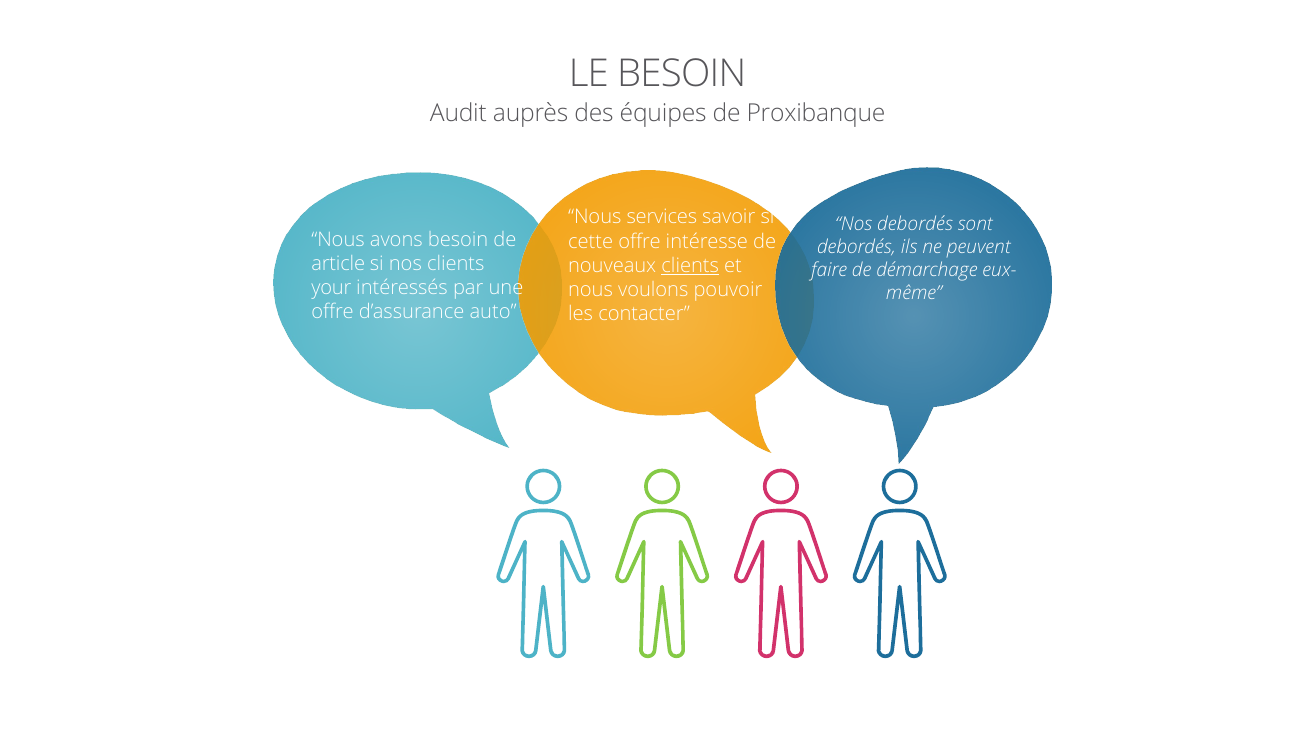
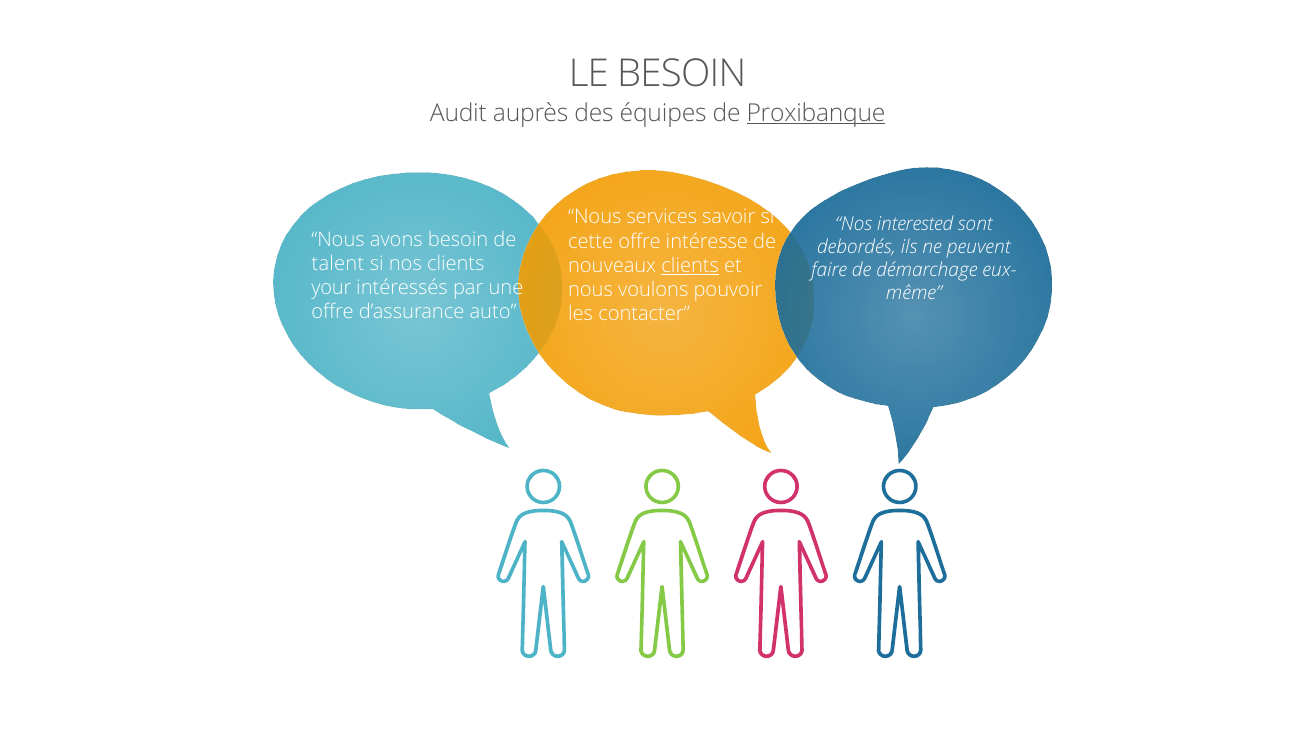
Proxibanque underline: none -> present
Nos debordés: debordés -> interested
article: article -> talent
